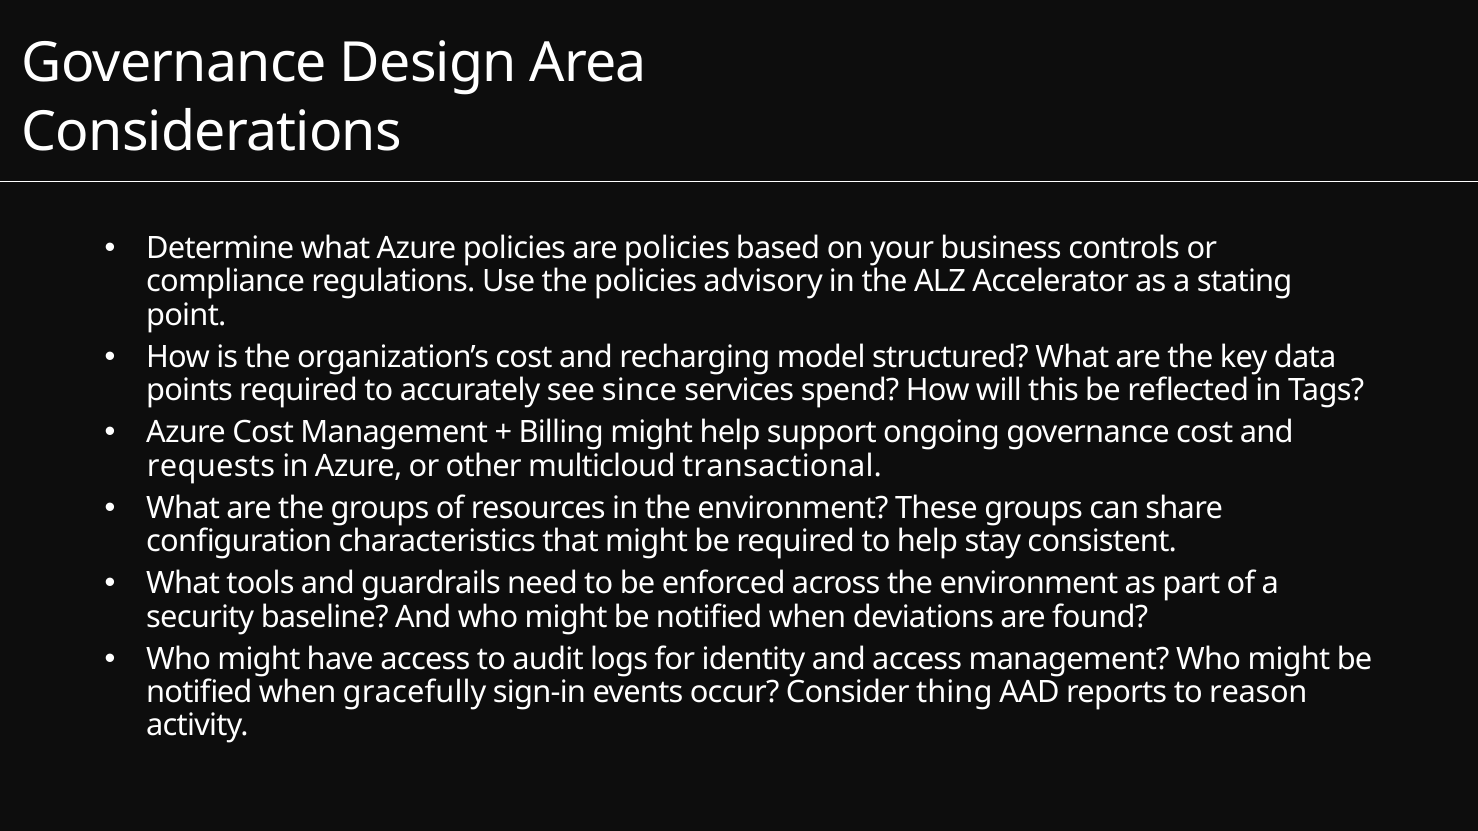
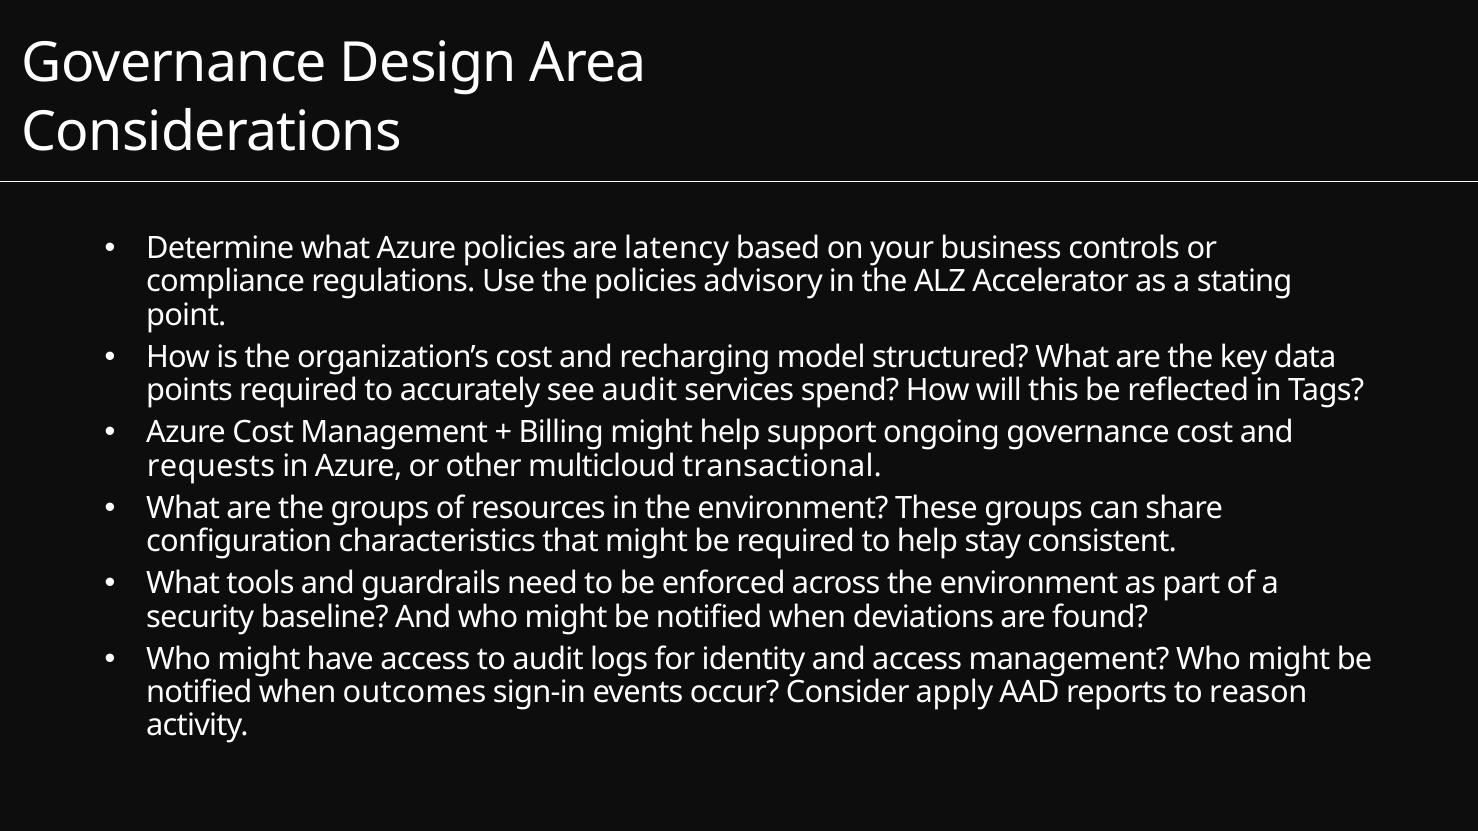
are policies: policies -> latency
see since: since -> audit
gracefully: gracefully -> outcomes
thing: thing -> apply
